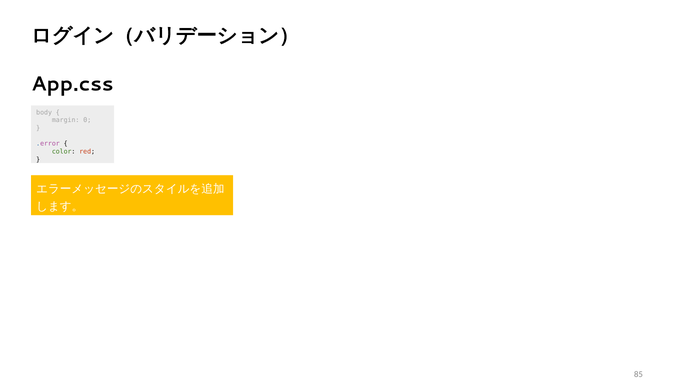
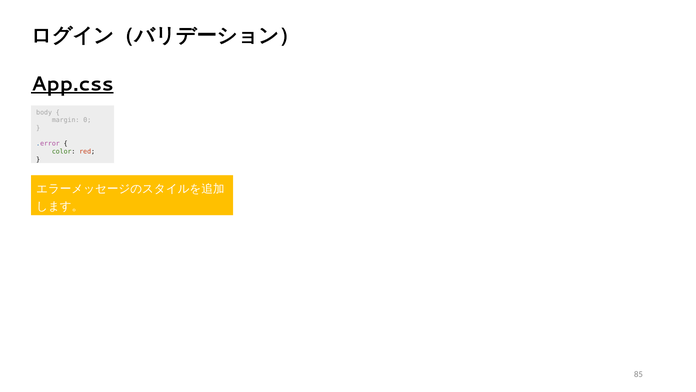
App.css underline: none -> present
